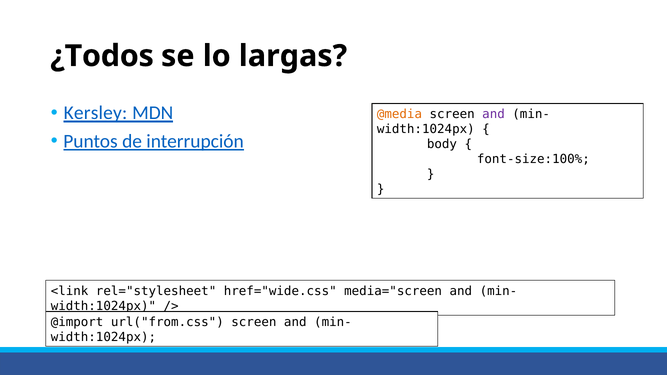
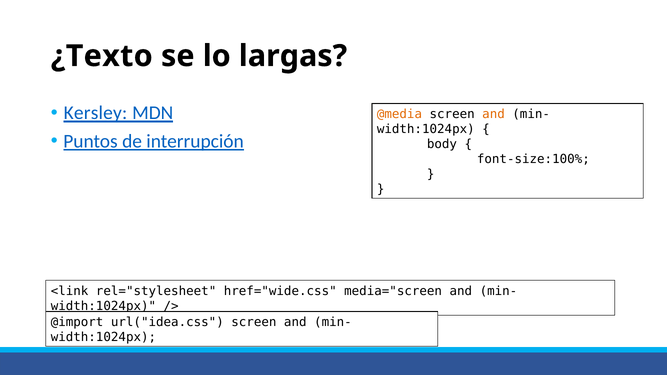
¿Todos: ¿Todos -> ¿Texto
and at (494, 114) colour: purple -> orange
url("from.css: url("from.css -> url("idea.css
